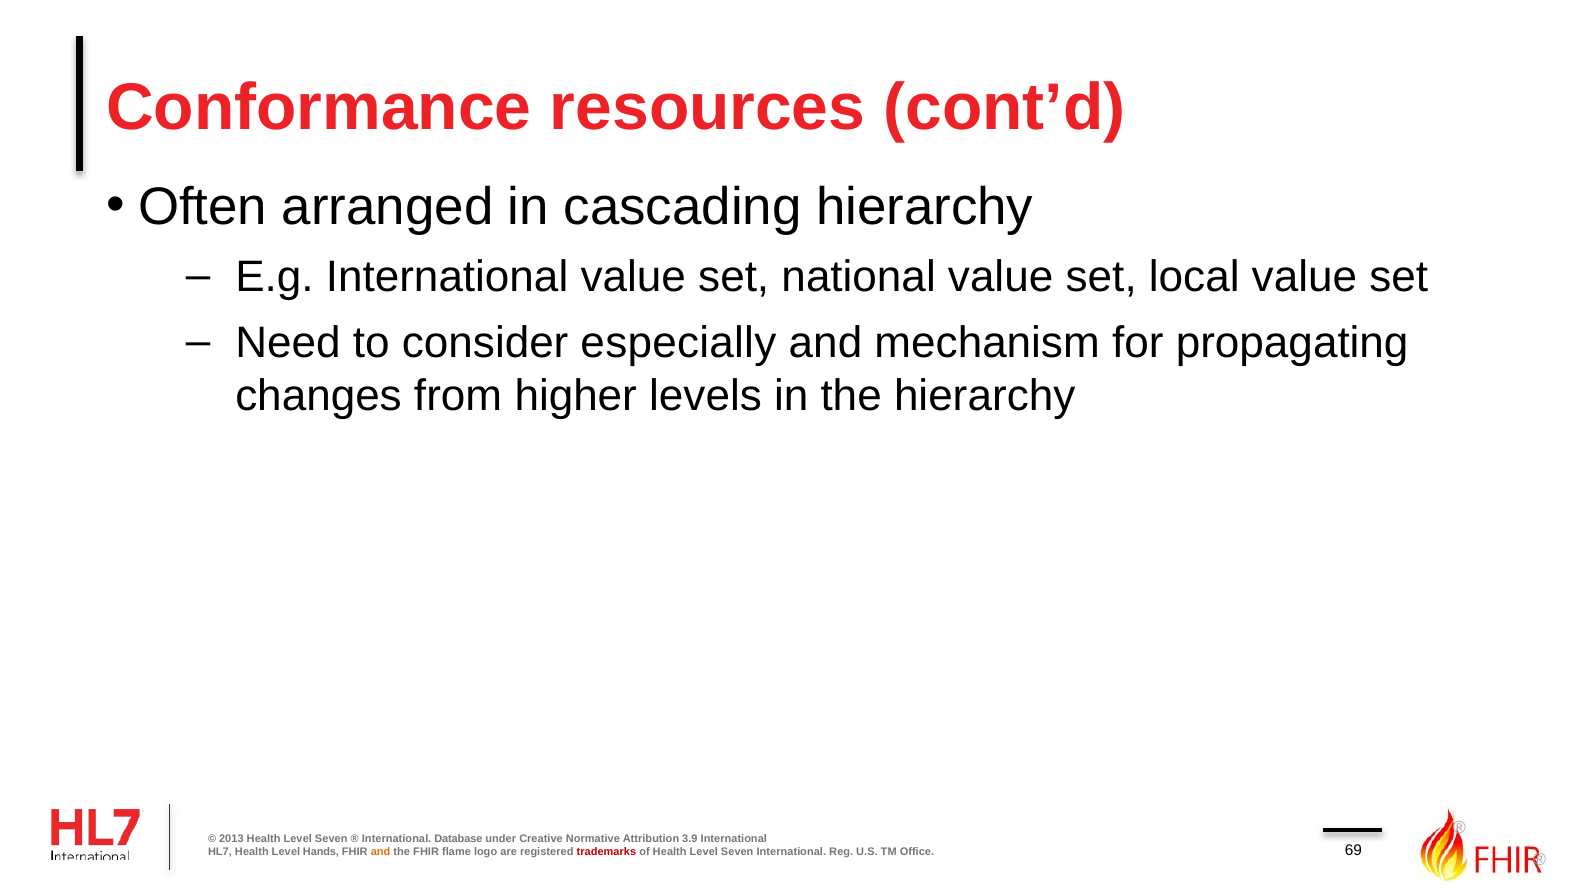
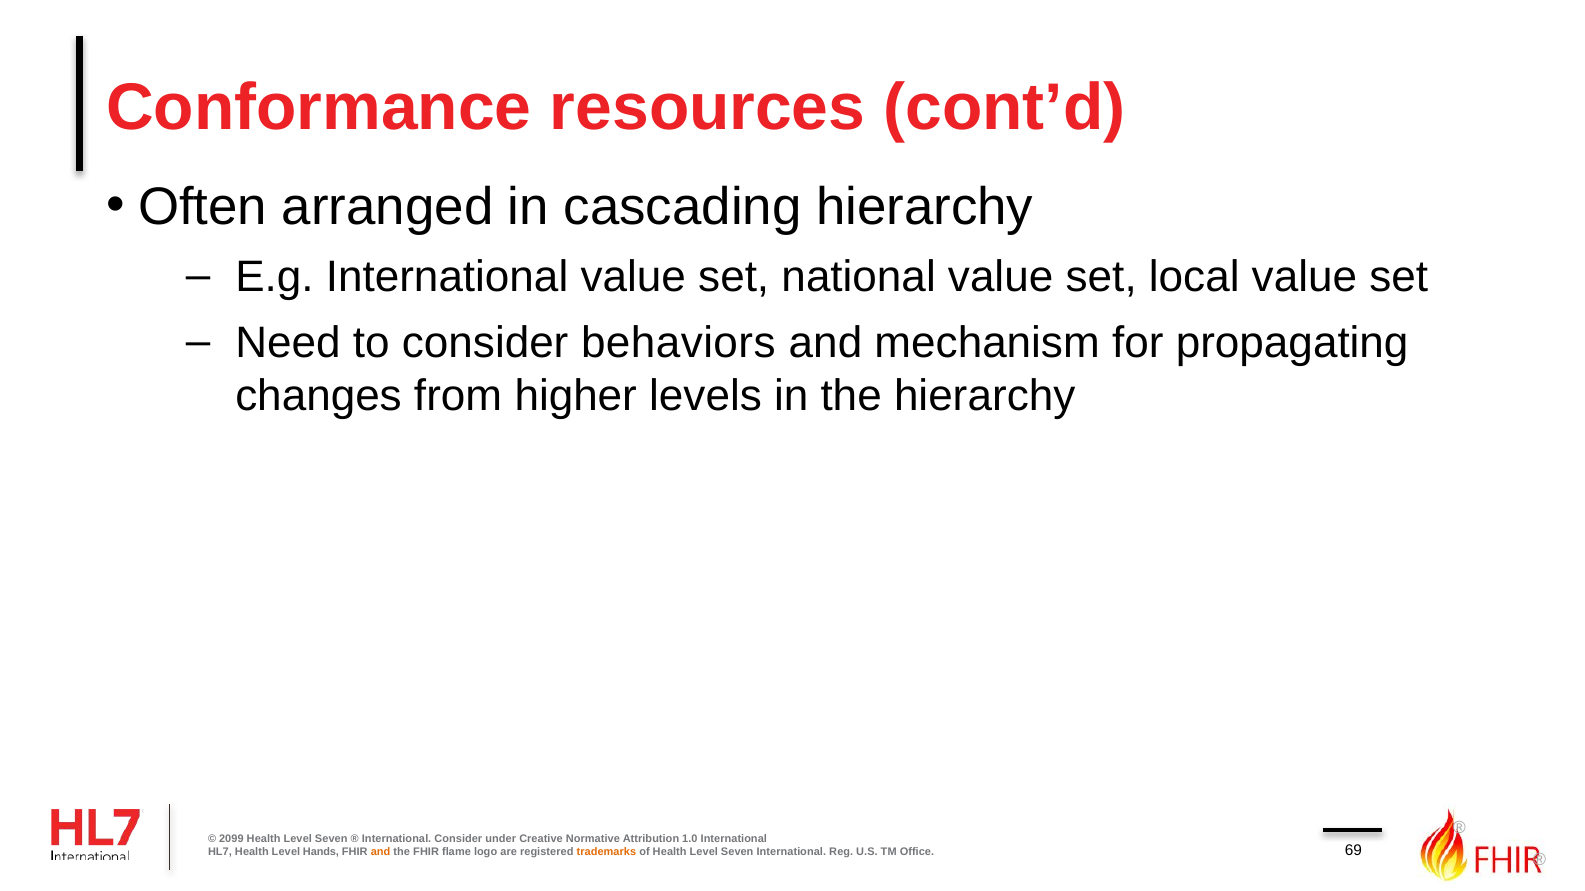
especially: especially -> behaviors
2013: 2013 -> 2099
International Database: Database -> Consider
3.9: 3.9 -> 1.0
trademarks colour: red -> orange
